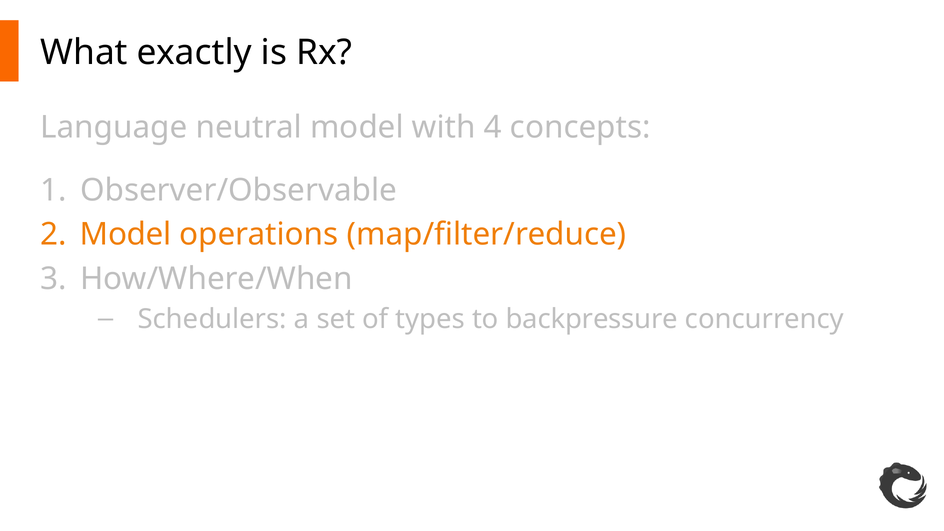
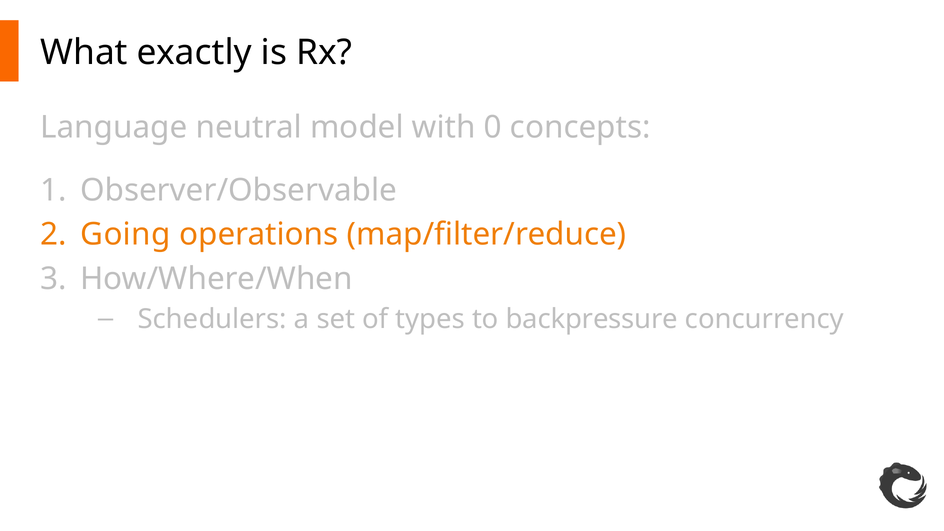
4: 4 -> 0
Model at (126, 235): Model -> Going
